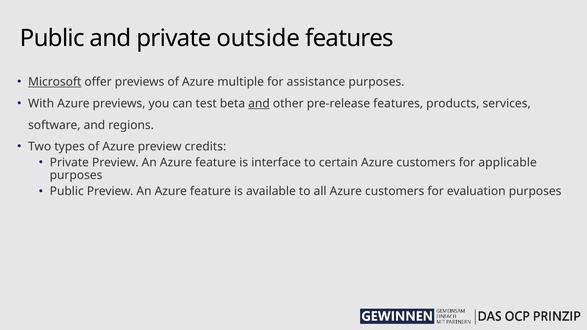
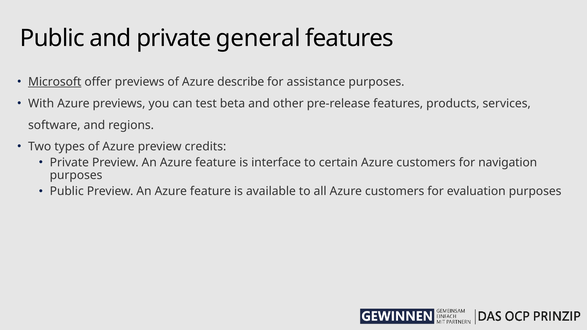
outside: outside -> general
multiple: multiple -> describe
and at (259, 104) underline: present -> none
applicable: applicable -> navigation
